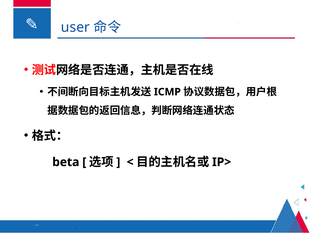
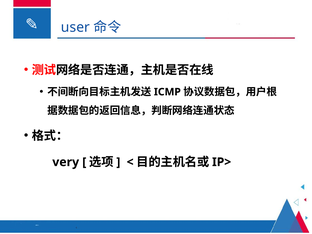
beta: beta -> very
